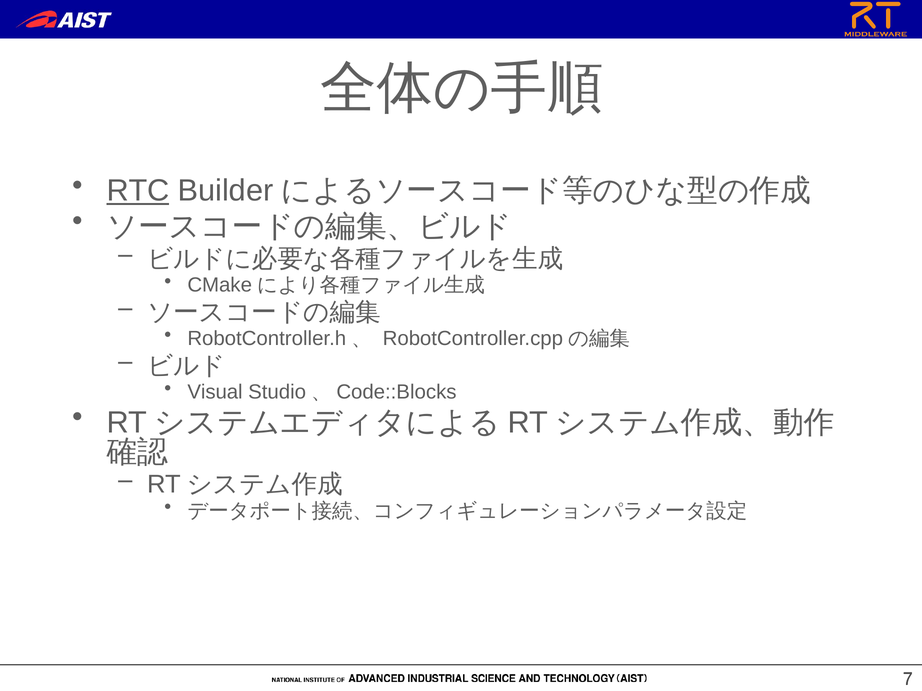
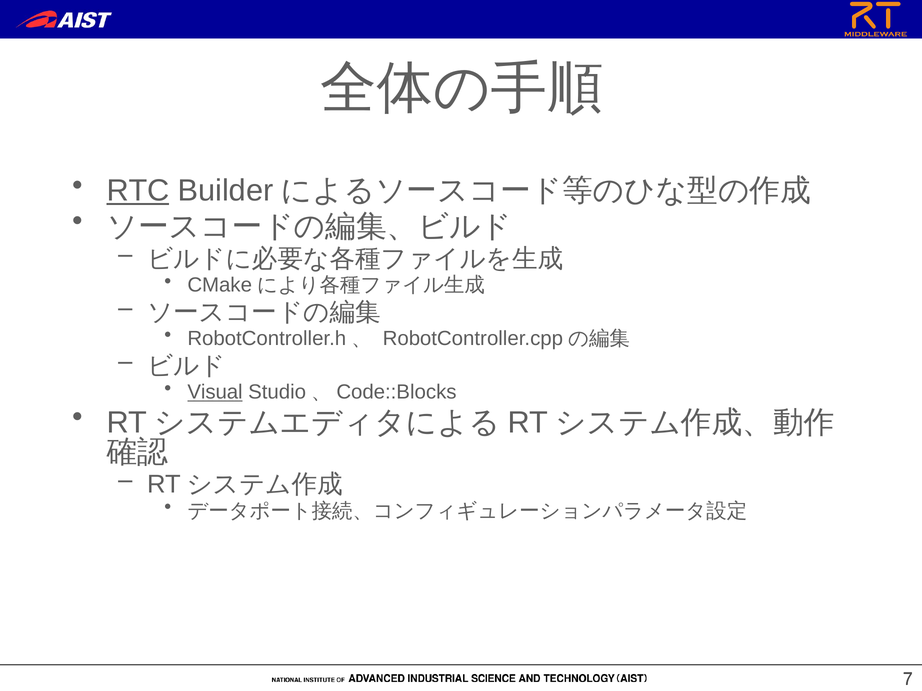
Visual underline: none -> present
